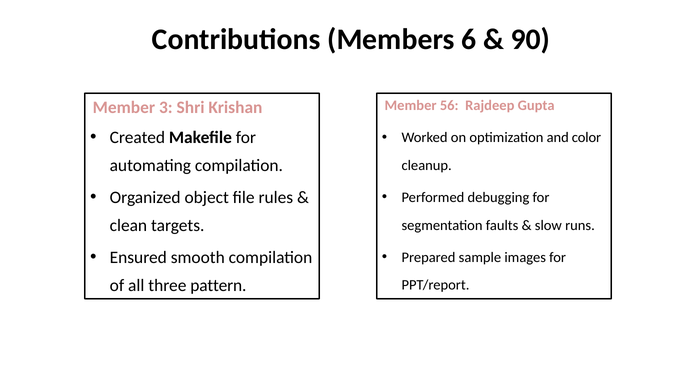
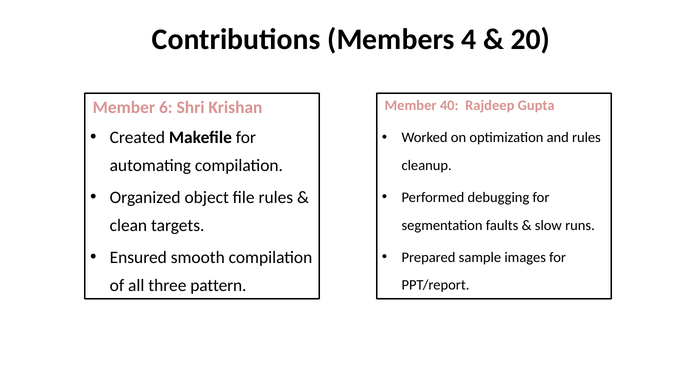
6: 6 -> 4
90: 90 -> 20
56: 56 -> 40
3: 3 -> 6
and color: color -> rules
